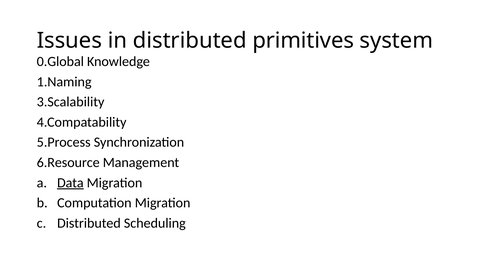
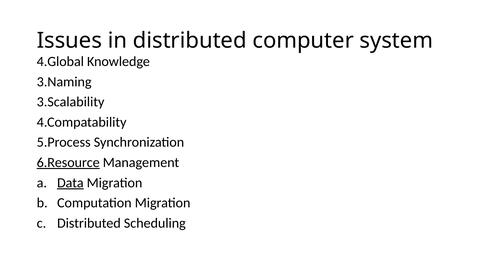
primitives: primitives -> computer
0.Global: 0.Global -> 4.Global
1.Naming: 1.Naming -> 3.Naming
6.Resource underline: none -> present
